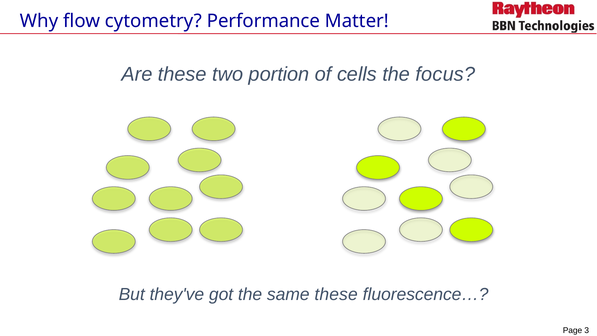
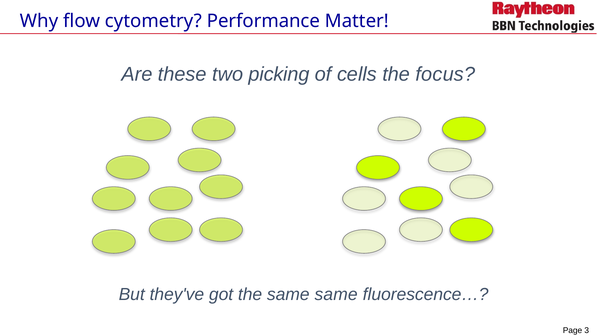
portion: portion -> picking
same these: these -> same
